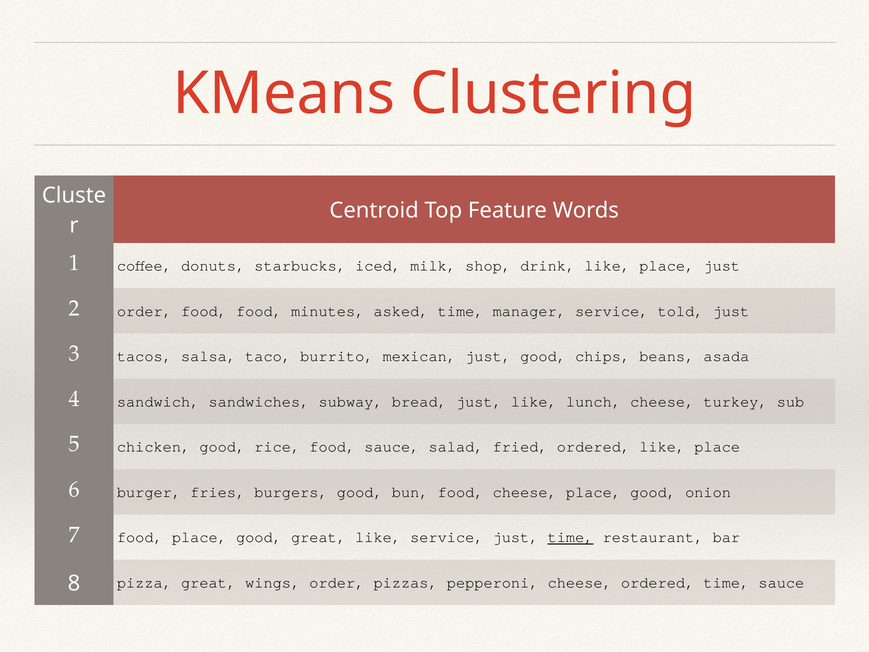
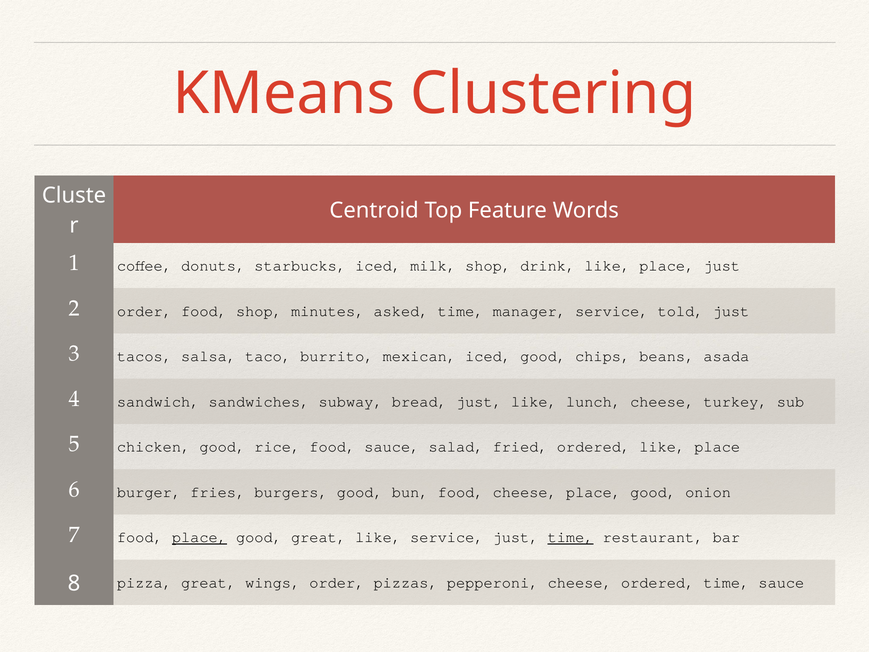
food food: food -> shop
mexican just: just -> iced
place at (199, 537) underline: none -> present
